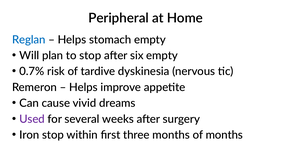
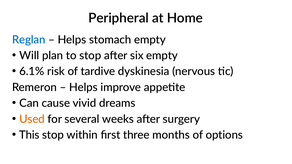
0.7%: 0.7% -> 6.1%
Used colour: purple -> orange
Iron: Iron -> This
of months: months -> options
